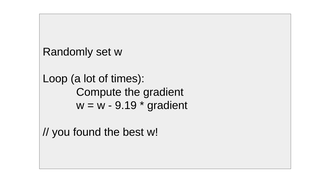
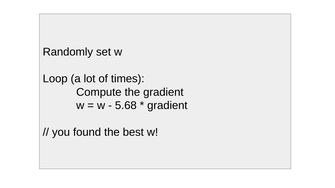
9.19: 9.19 -> 5.68
